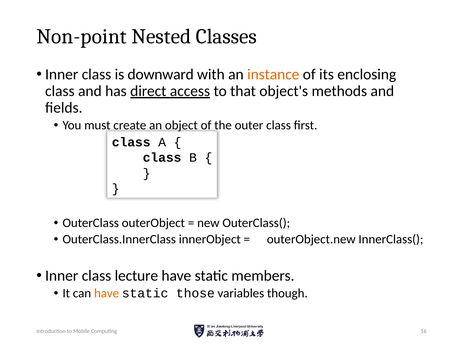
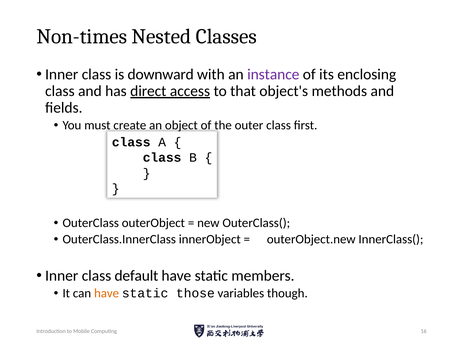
Non-point: Non-point -> Non-times
instance colour: orange -> purple
lecture: lecture -> default
